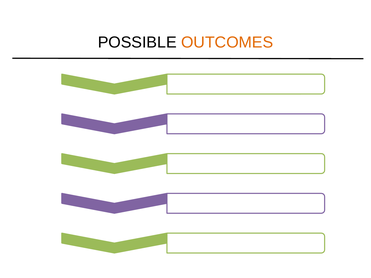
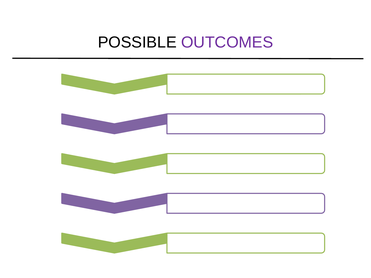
OUTCOMES colour: orange -> purple
